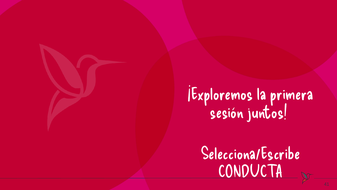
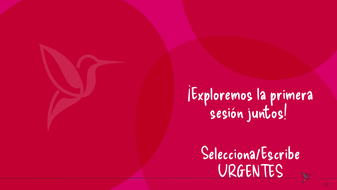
CONDUCTA: CONDUCTA -> URGENTES
